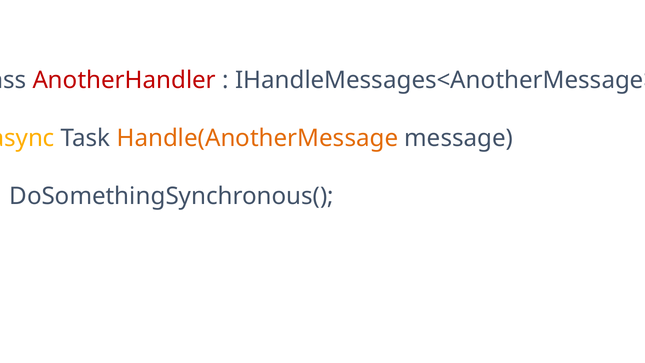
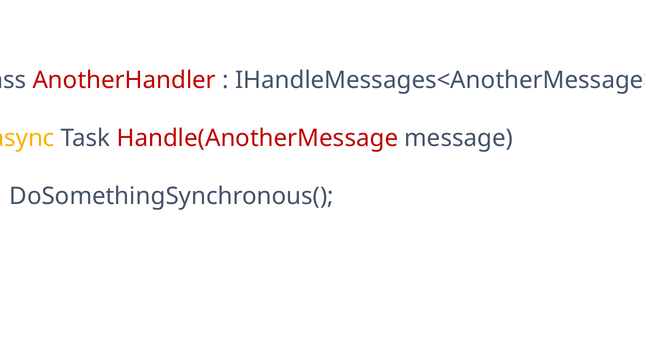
Handle(AnotherMessage colour: orange -> red
